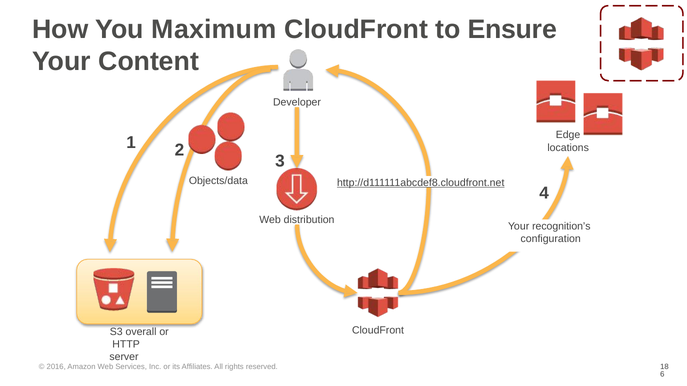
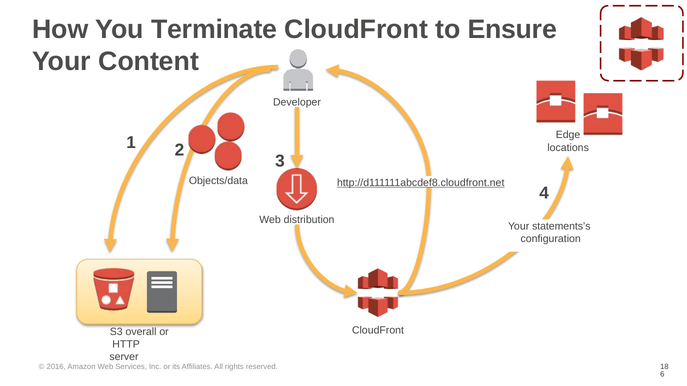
Maximum: Maximum -> Terminate
recognition’s: recognition’s -> statements’s
